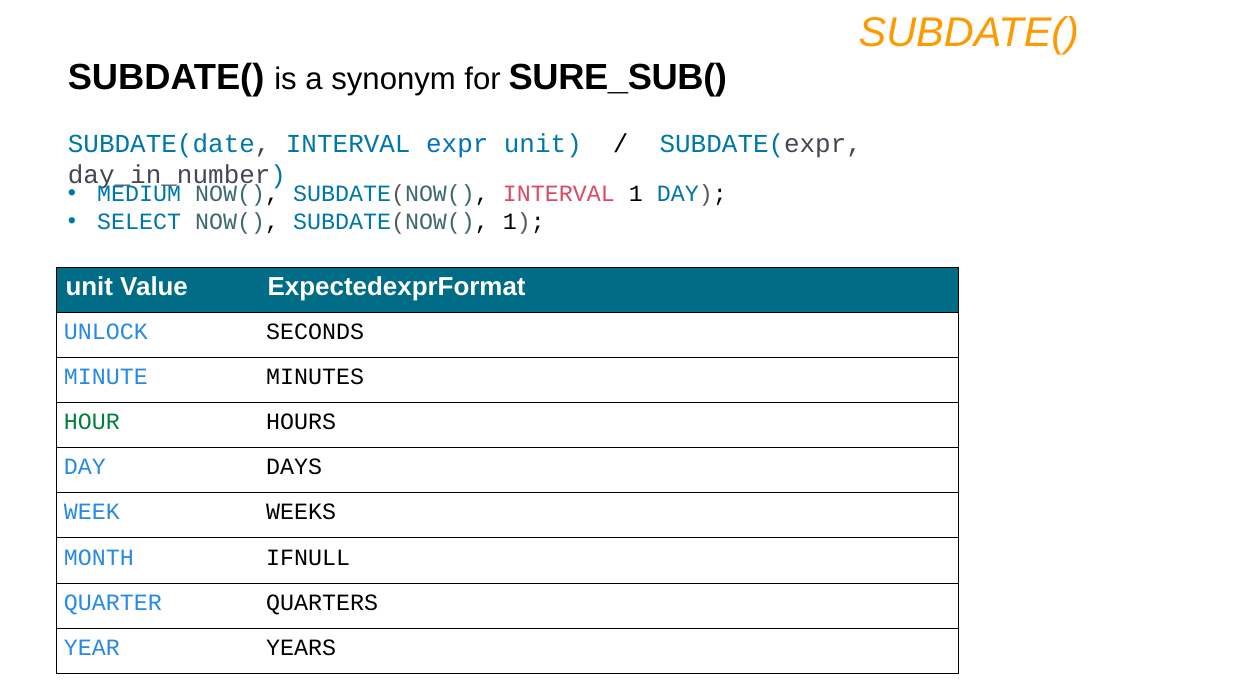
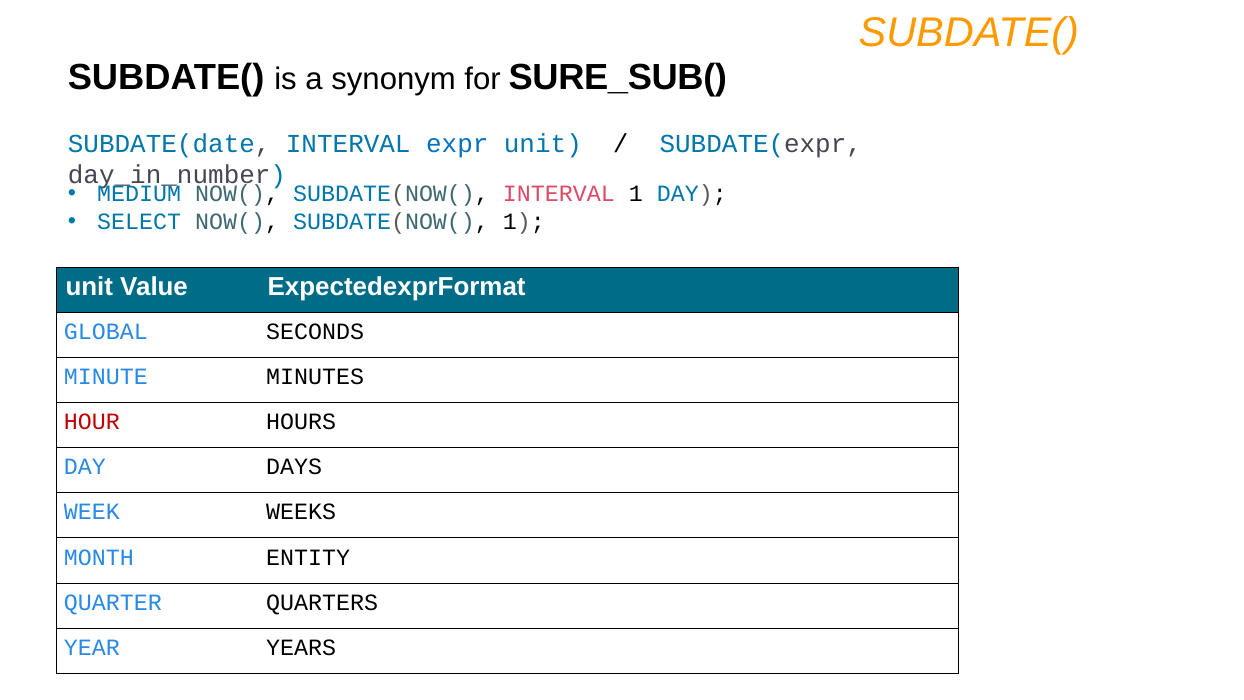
UNLOCK: UNLOCK -> GLOBAL
HOUR colour: green -> red
IFNULL: IFNULL -> ENTITY
